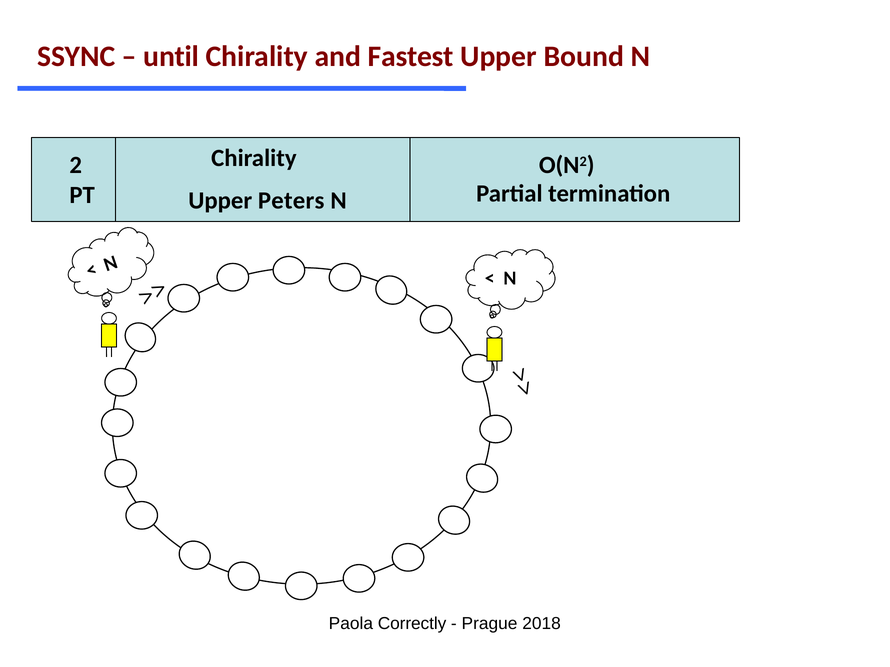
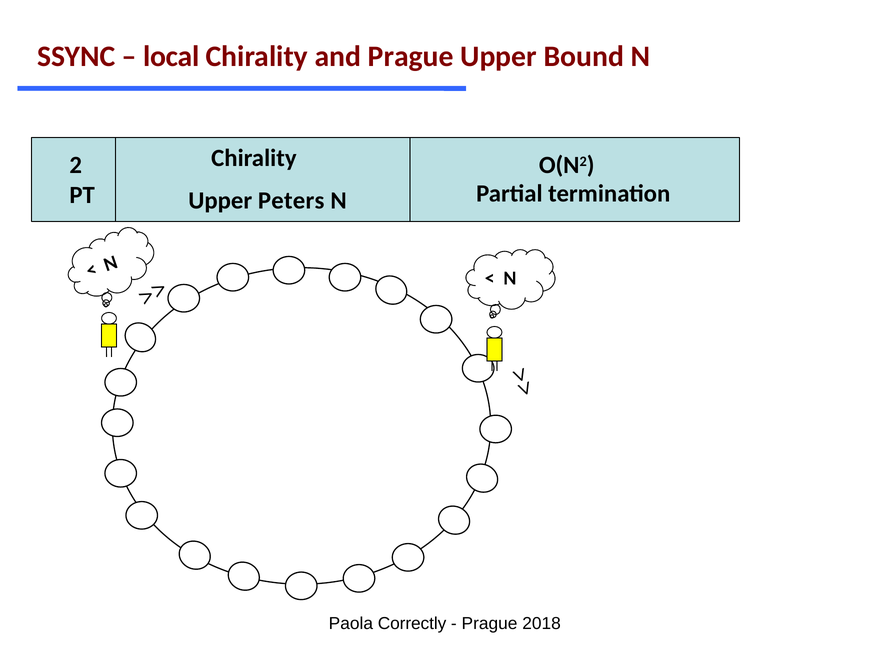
until: until -> local
and Fastest: Fastest -> Prague
